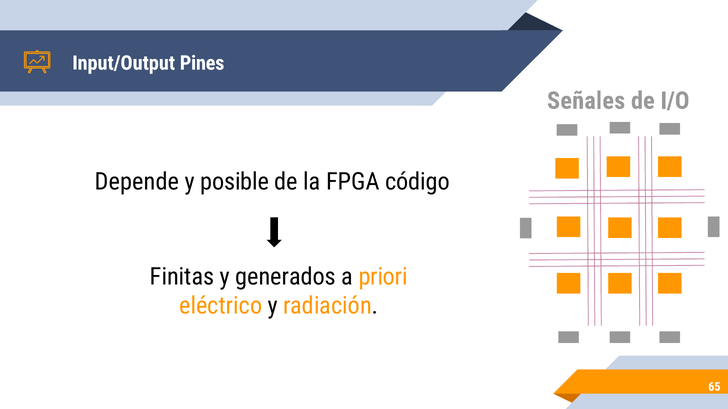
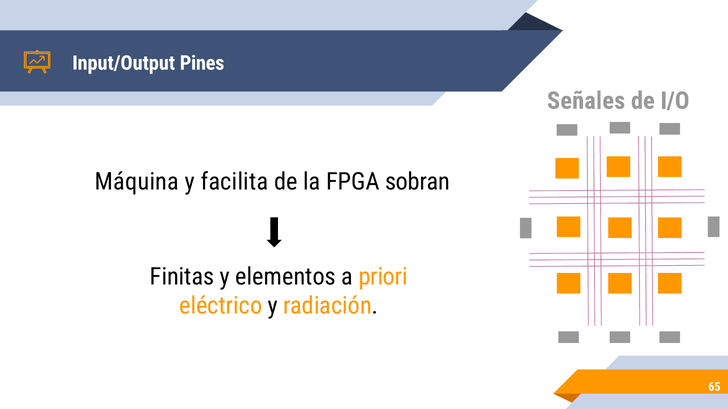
Depende: Depende -> Máquina
posible: posible -> facilita
código: código -> sobran
generados: generados -> elementos
